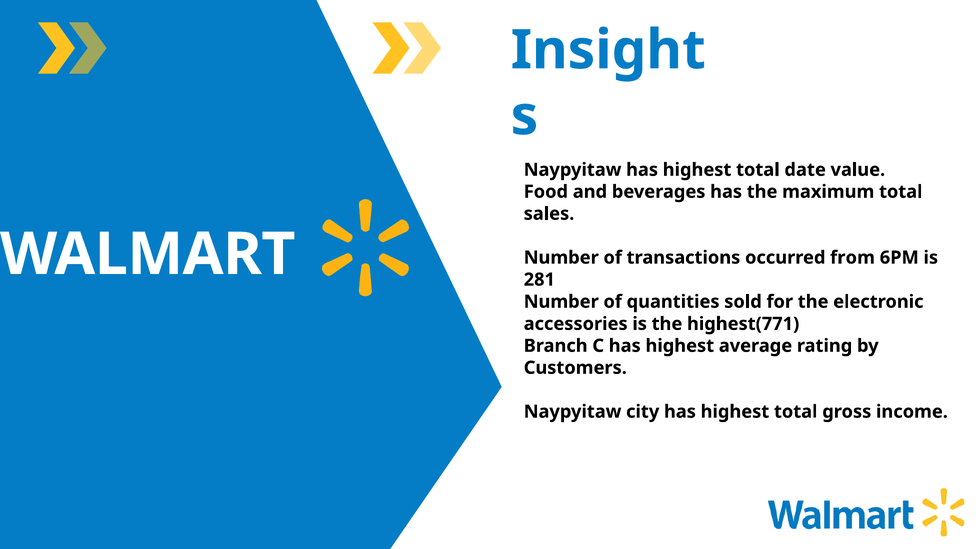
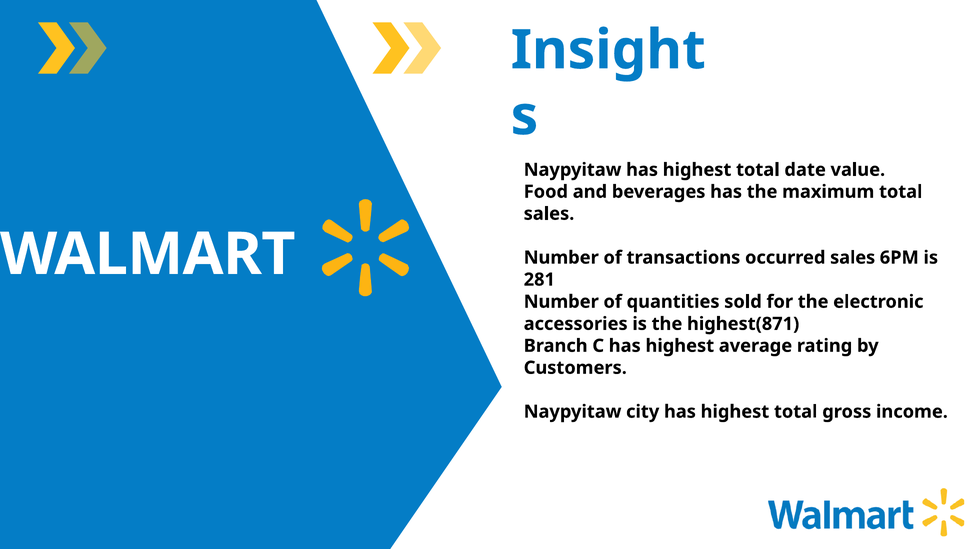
occurred from: from -> sales
highest(771: highest(771 -> highest(871
